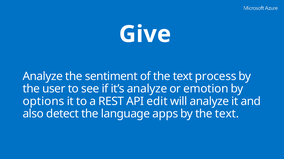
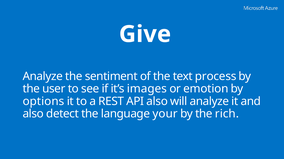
it’s analyze: analyze -> images
API edit: edit -> also
apps: apps -> your
by the text: text -> rich
